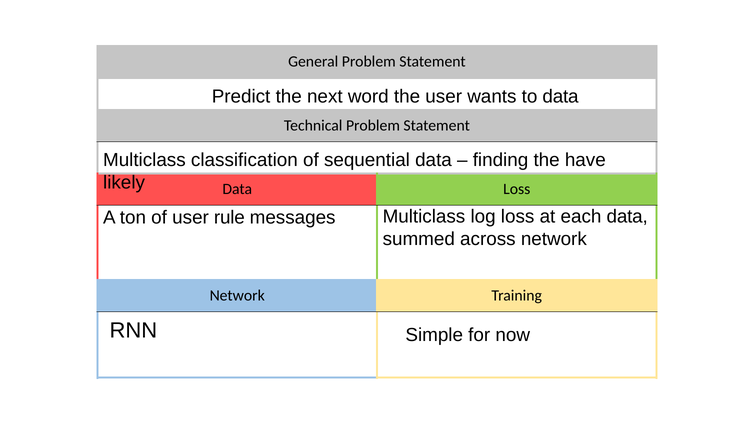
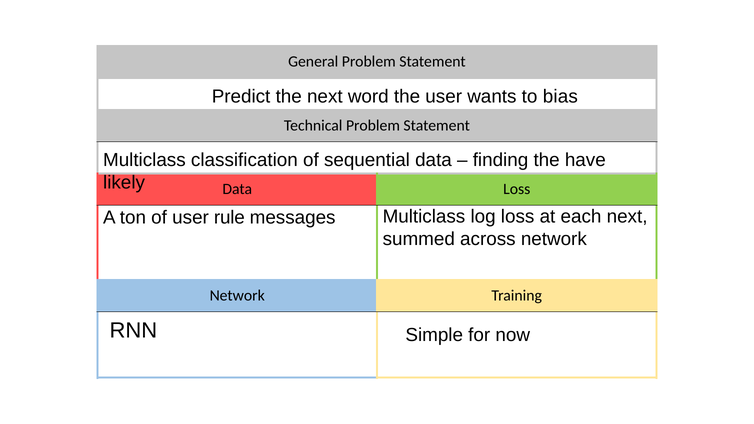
to data: data -> bias
each data: data -> next
